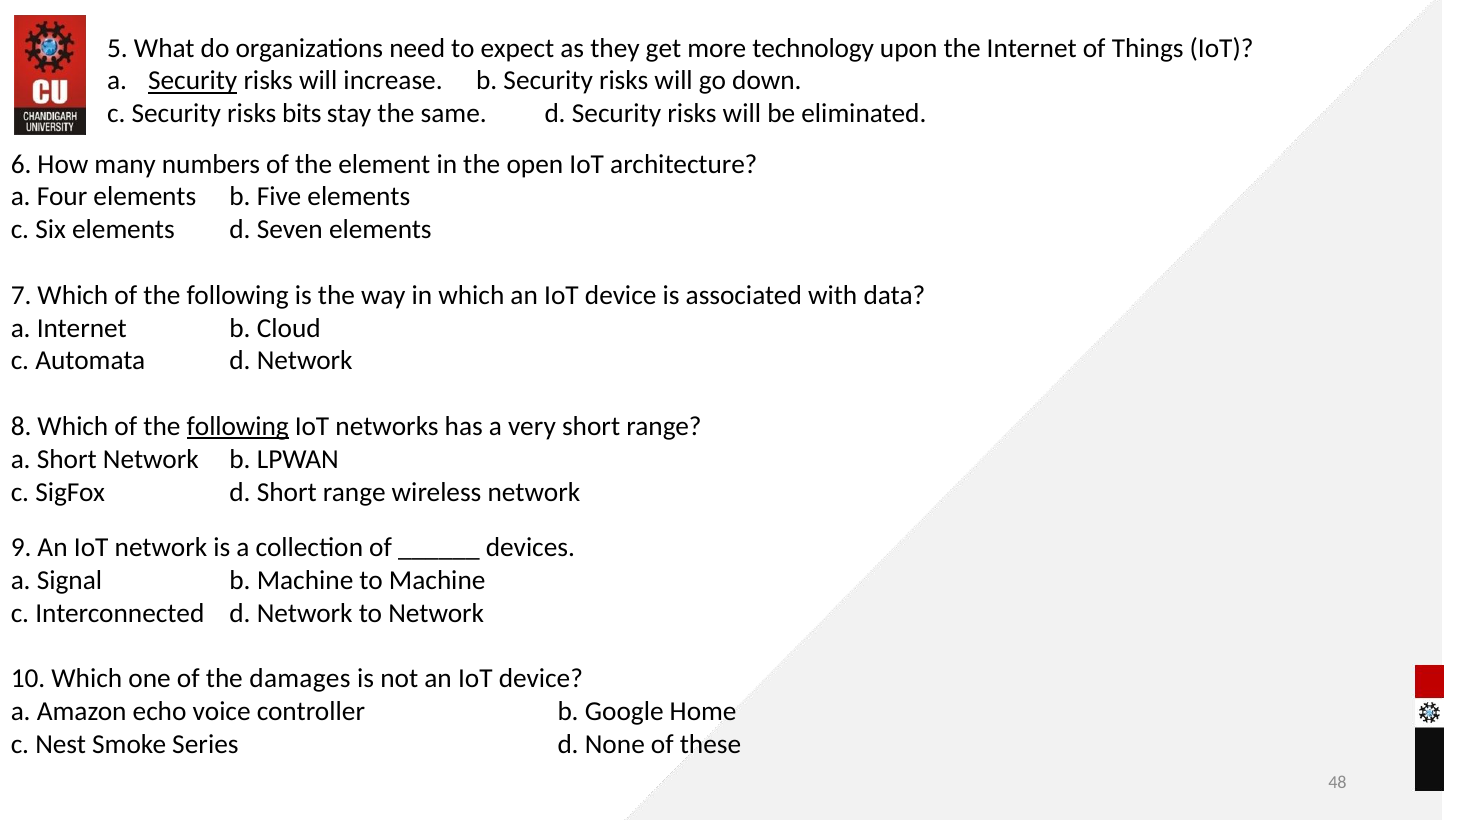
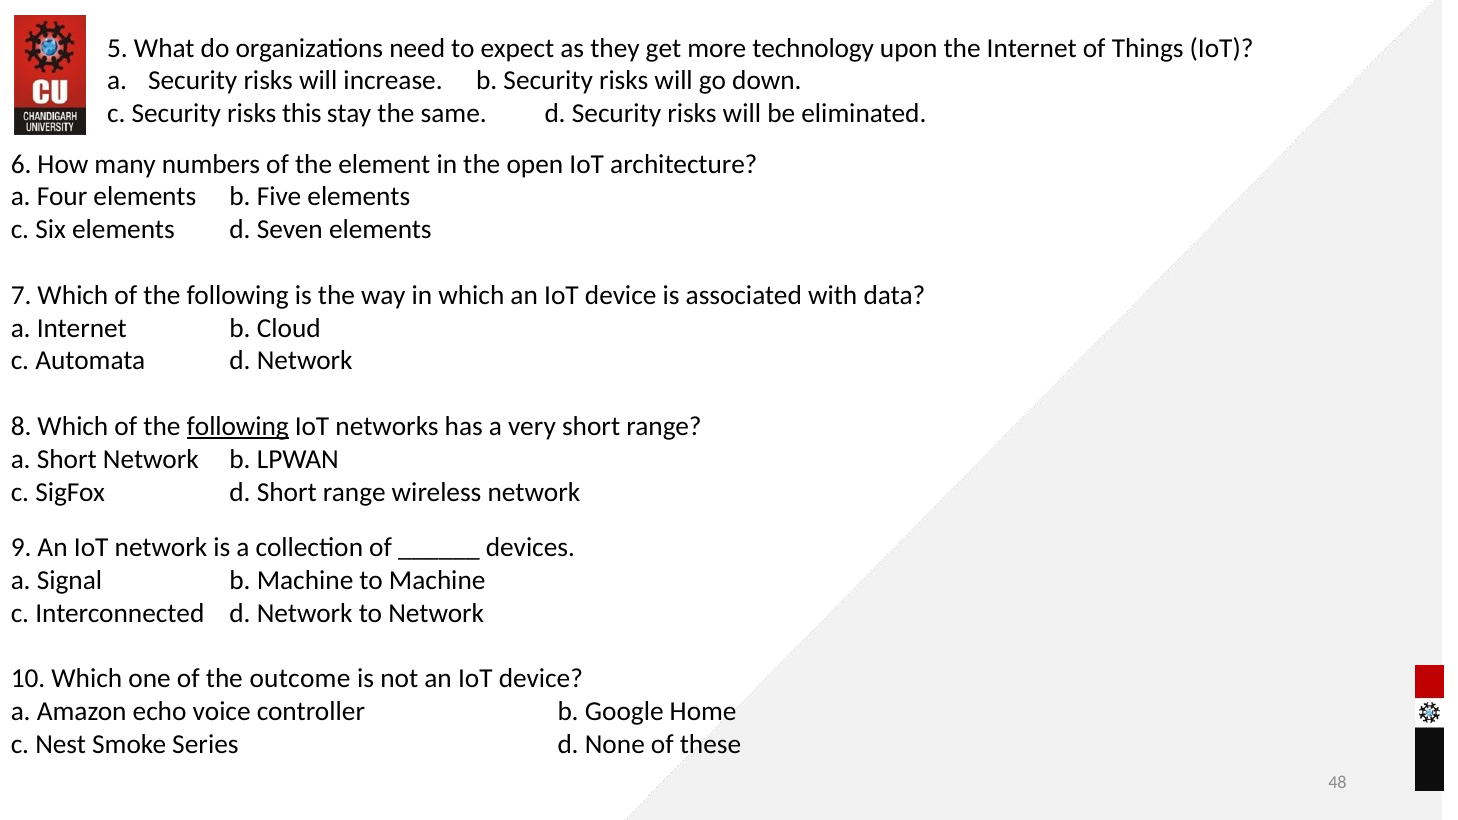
Security at (193, 81) underline: present -> none
bits: bits -> this
damages: damages -> outcome
